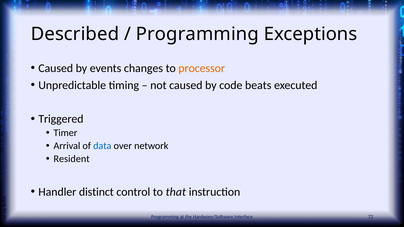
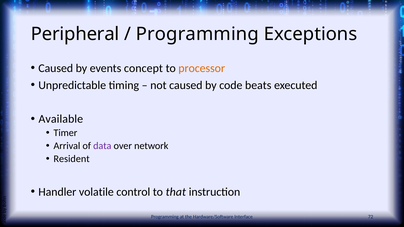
Described: Described -> Peripheral
changes: changes -> concept
Triggered: Triggered -> Available
data colour: blue -> purple
distinct: distinct -> volatile
